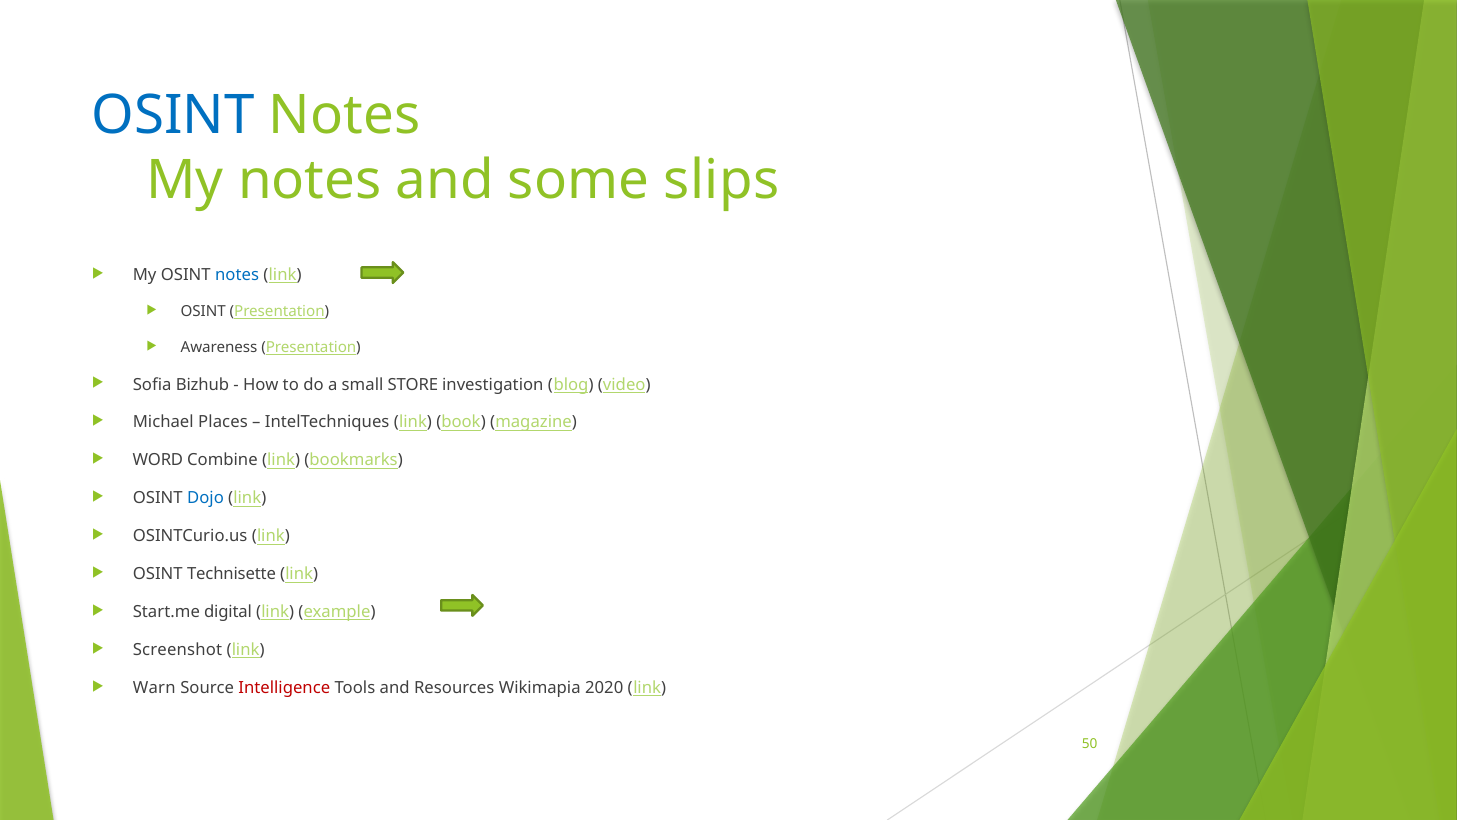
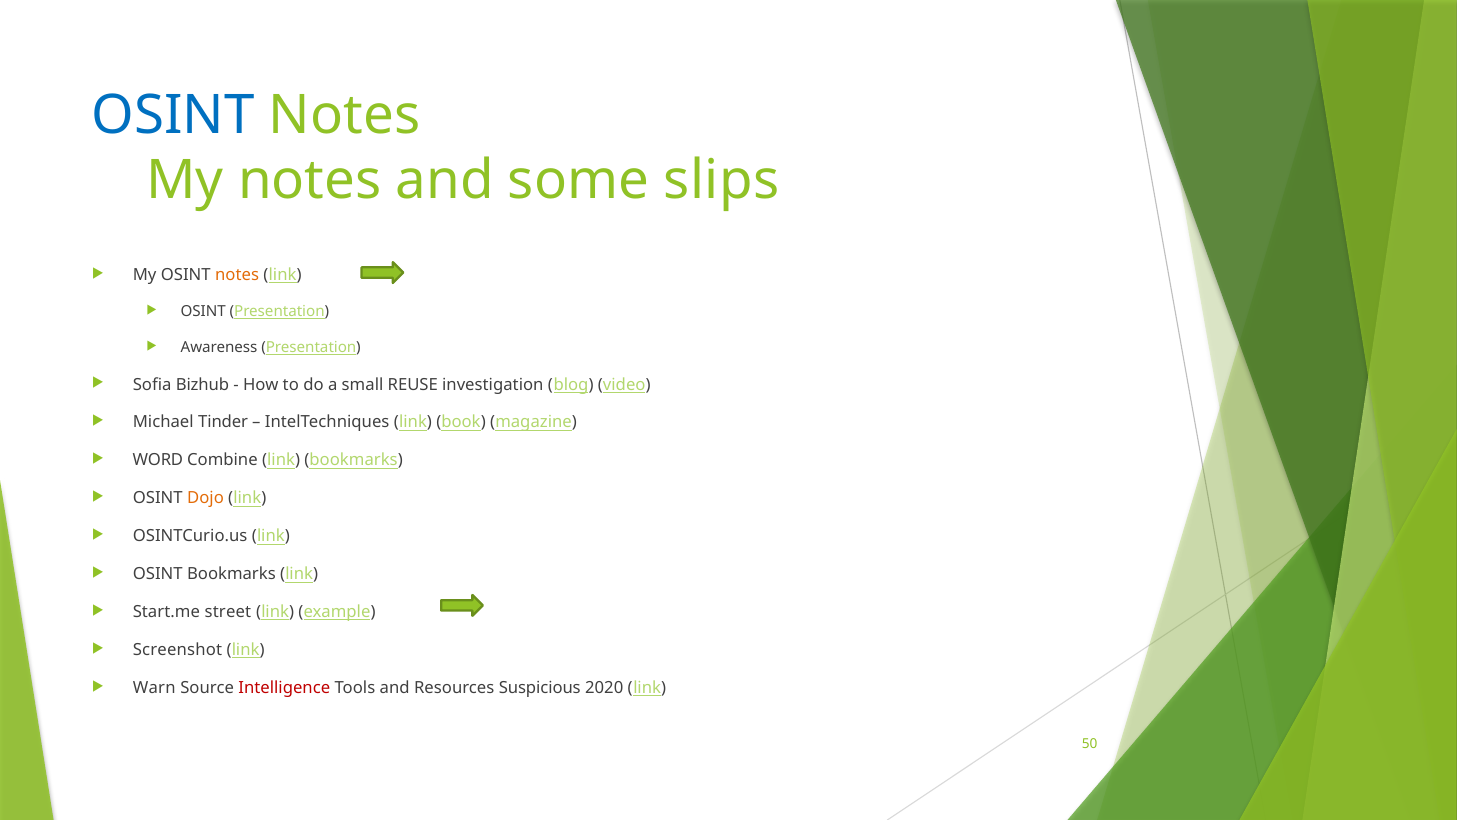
notes at (237, 275) colour: blue -> orange
STORE: STORE -> REUSE
Places: Places -> Tinder
Dojo colour: blue -> orange
OSINT Technisette: Technisette -> Bookmarks
digital: digital -> street
Wikimapia: Wikimapia -> Suspicious
